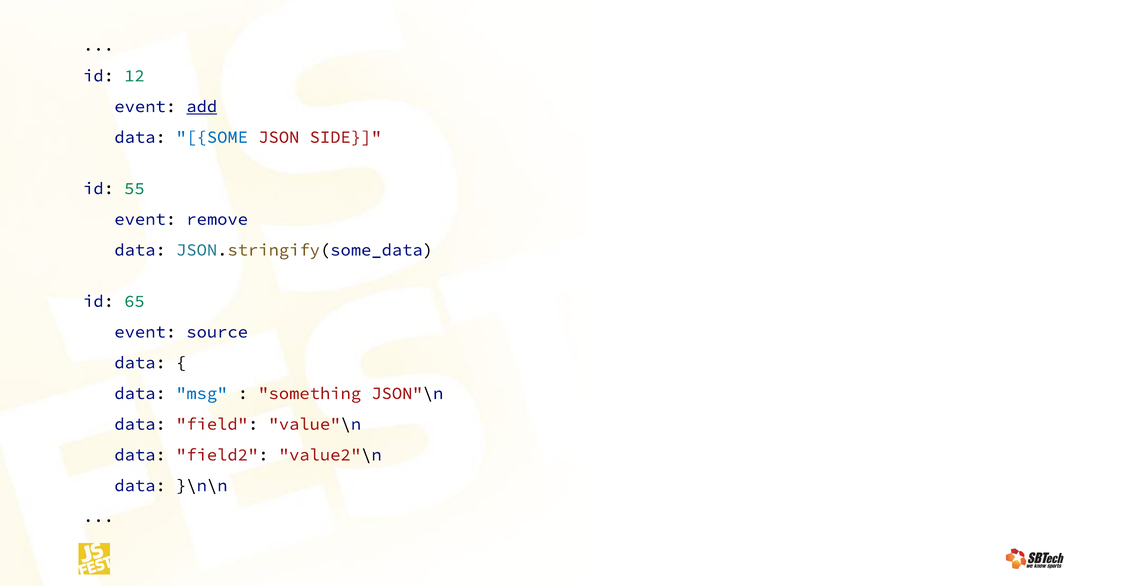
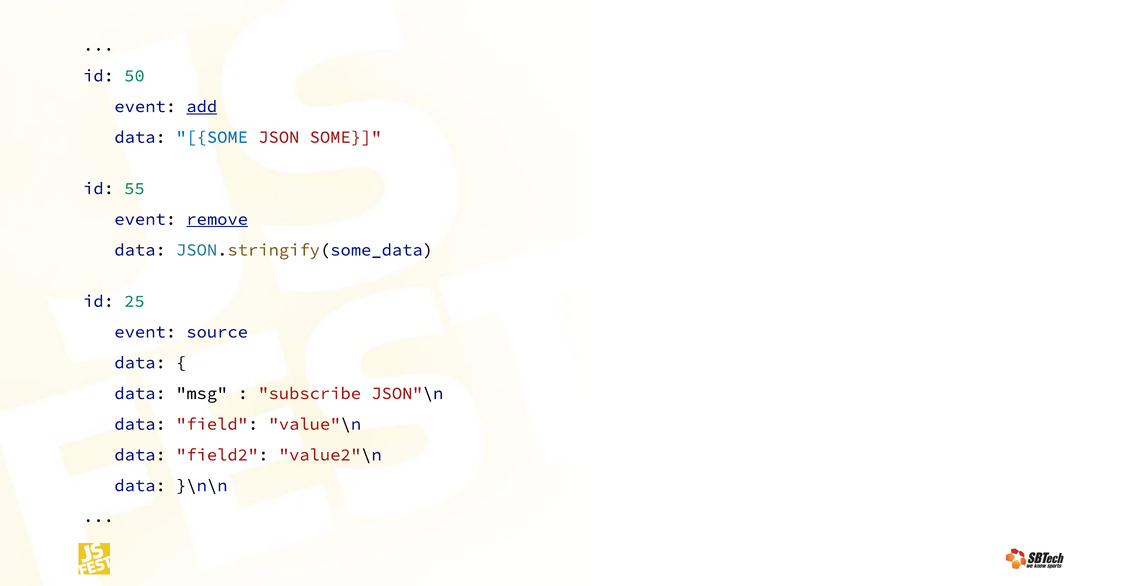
12: 12 -> 50
JSON SIDE: SIDE -> SOME
remove underline: none -> present
65: 65 -> 25
msg colour: blue -> black
something: something -> subscribe
